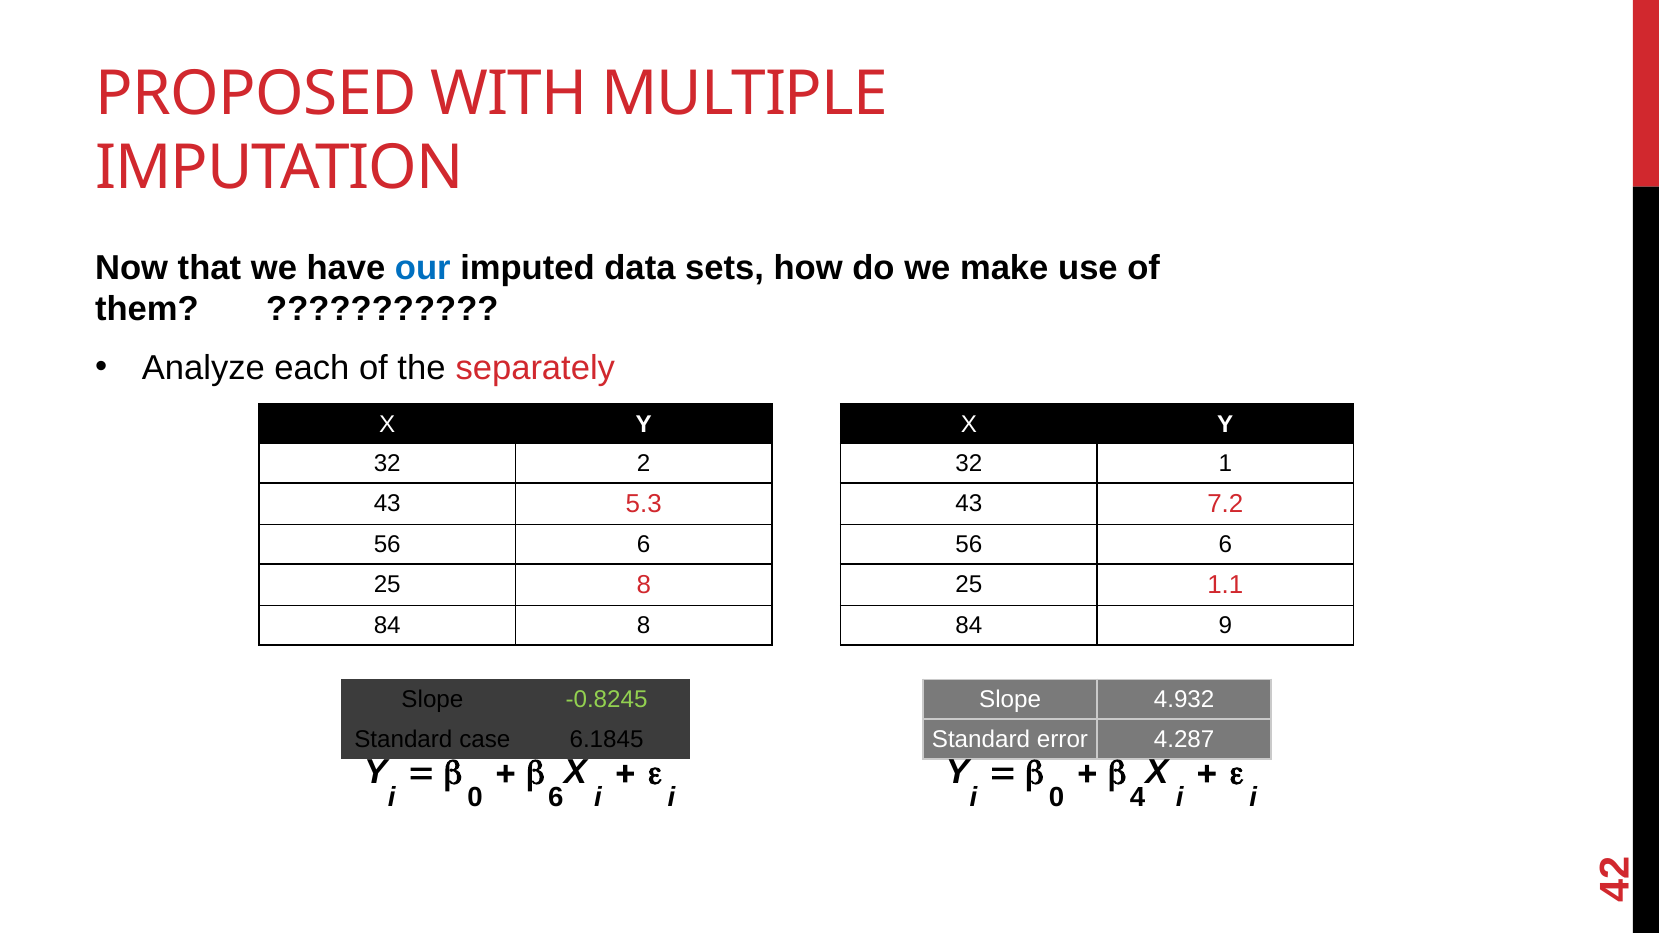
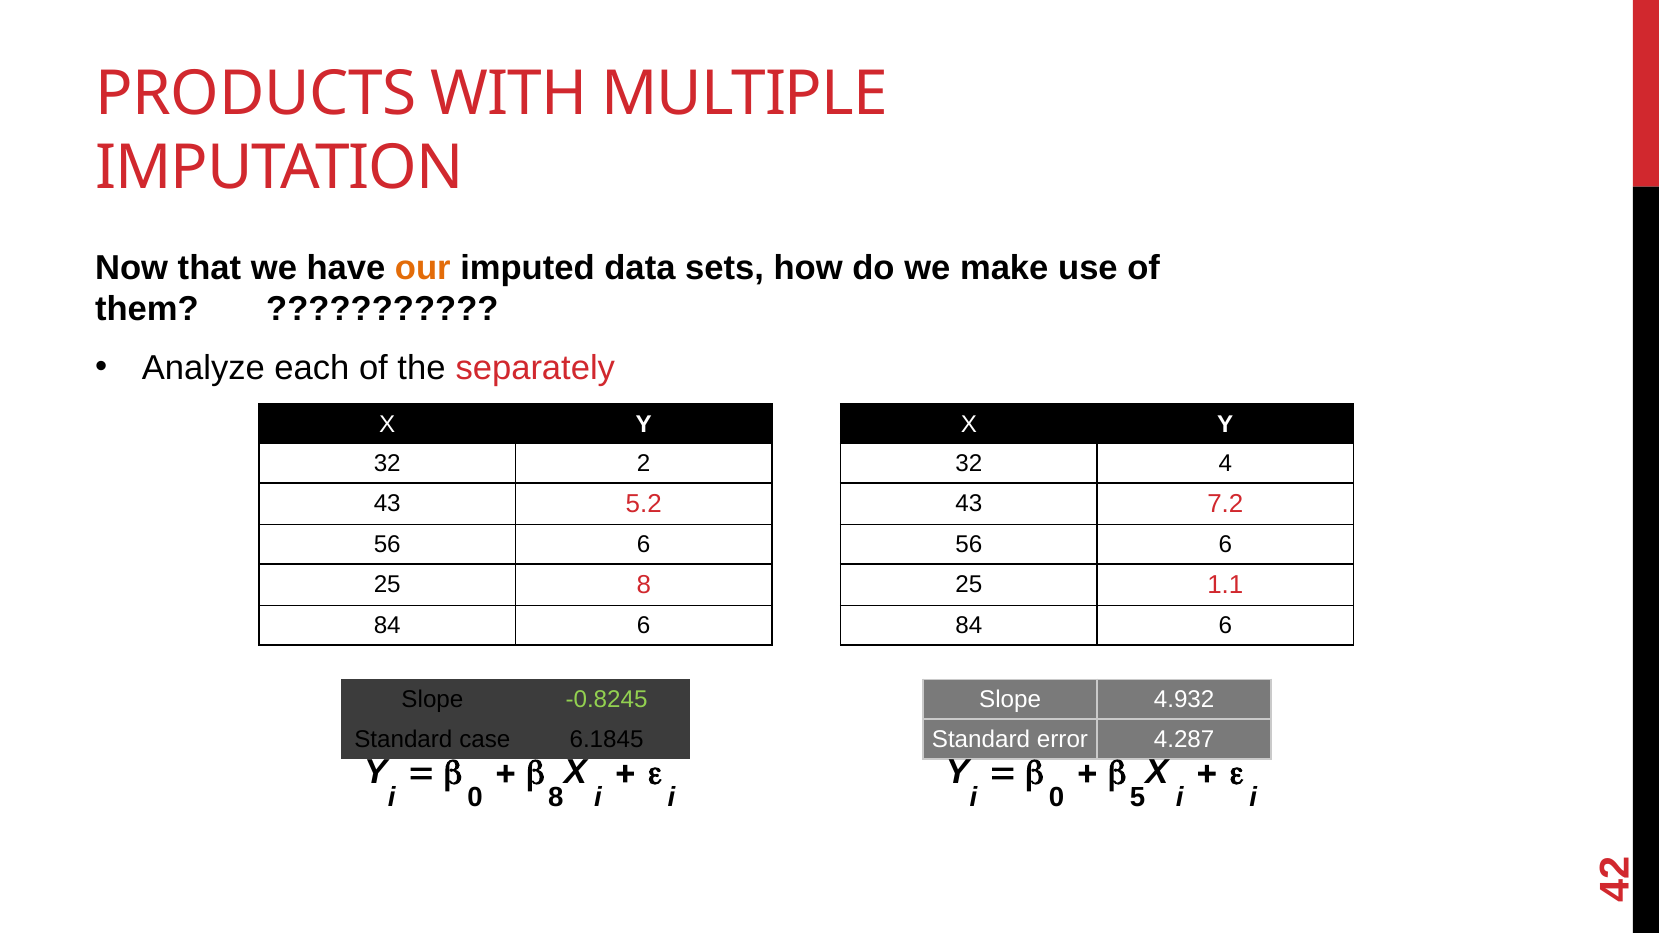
PROPOSED: PROPOSED -> PRODUCTS
our colour: blue -> orange
32 1: 1 -> 4
5.3: 5.3 -> 5.2
8 at (644, 626): 8 -> 6
9 at (1225, 626): 9 -> 6
0 6: 6 -> 8
0 4: 4 -> 5
